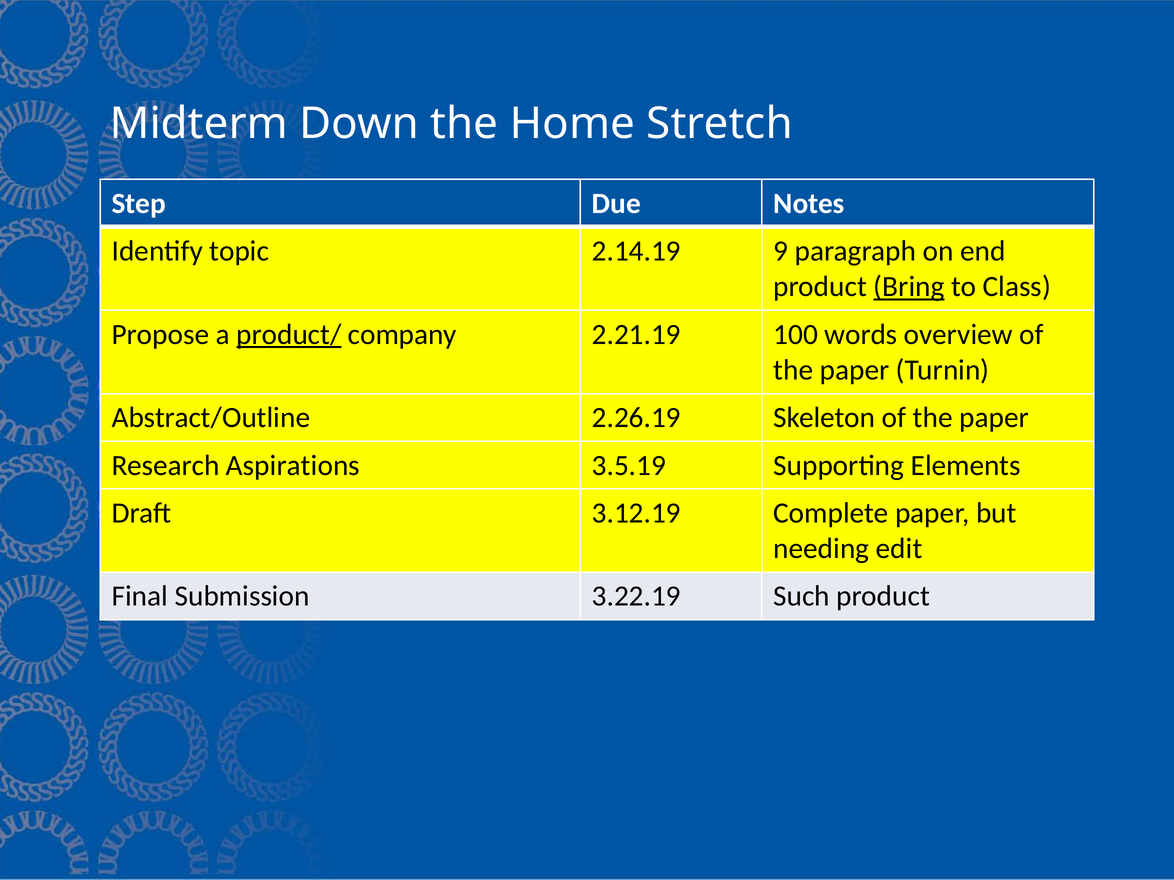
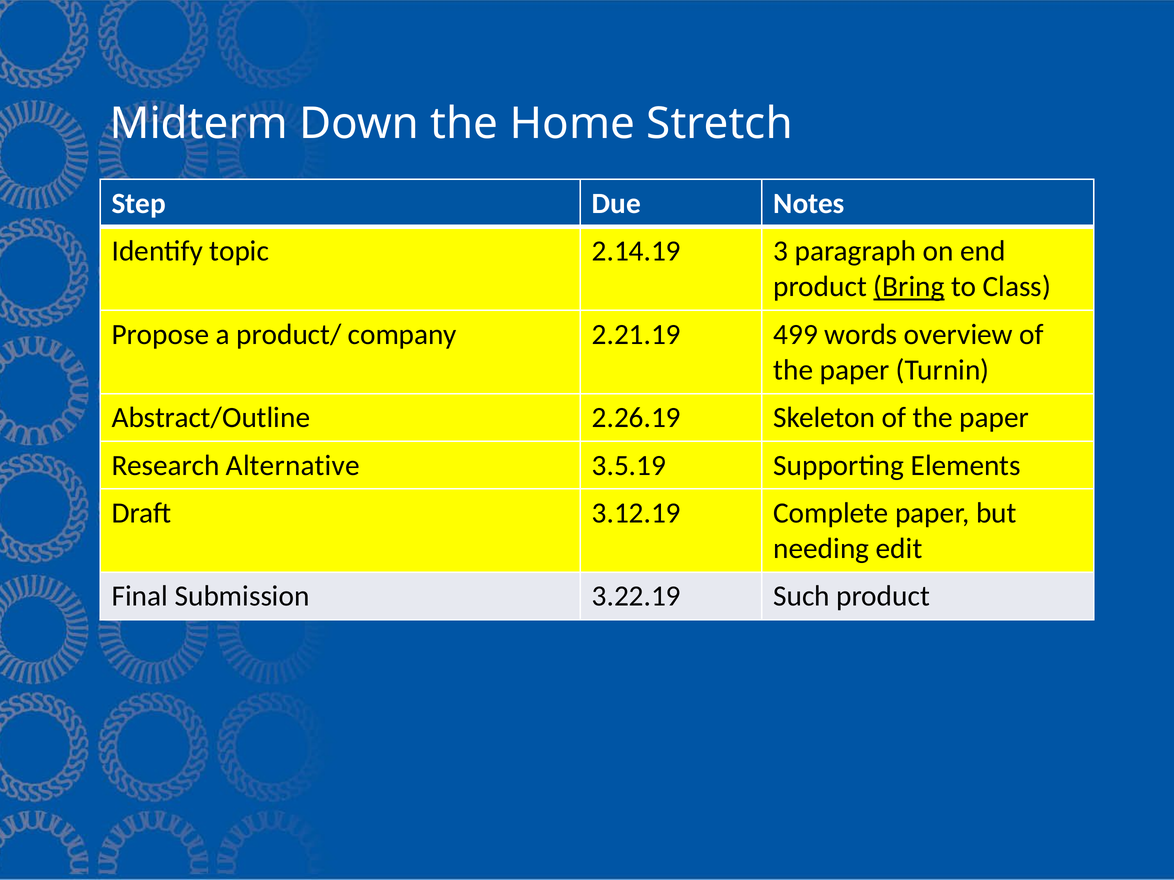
9: 9 -> 3
product/ underline: present -> none
100: 100 -> 499
Aspirations: Aspirations -> Alternative
